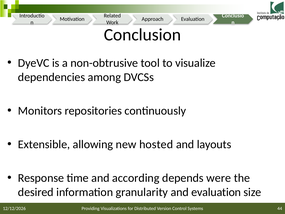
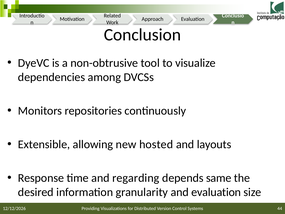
according: according -> regarding
were: were -> same
